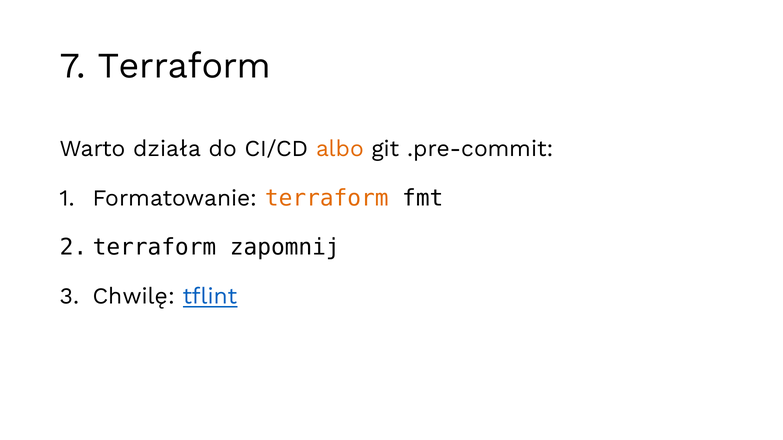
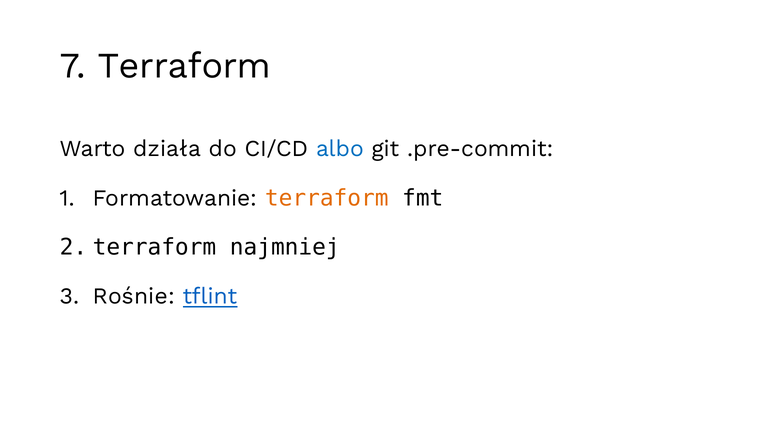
albo colour: orange -> blue
zapomnij: zapomnij -> najmniej
Chwilę: Chwilę -> Rośnie
